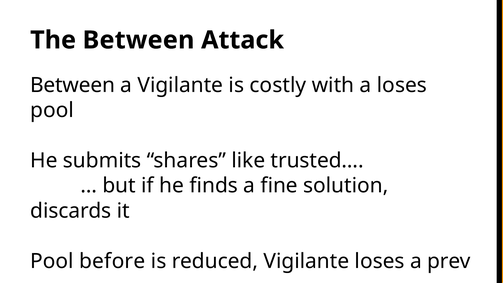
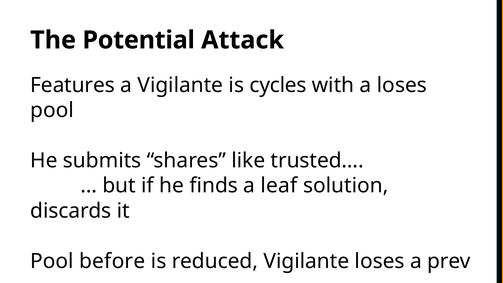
The Between: Between -> Potential
Between at (73, 85): Between -> Features
costly: costly -> cycles
fine: fine -> leaf
